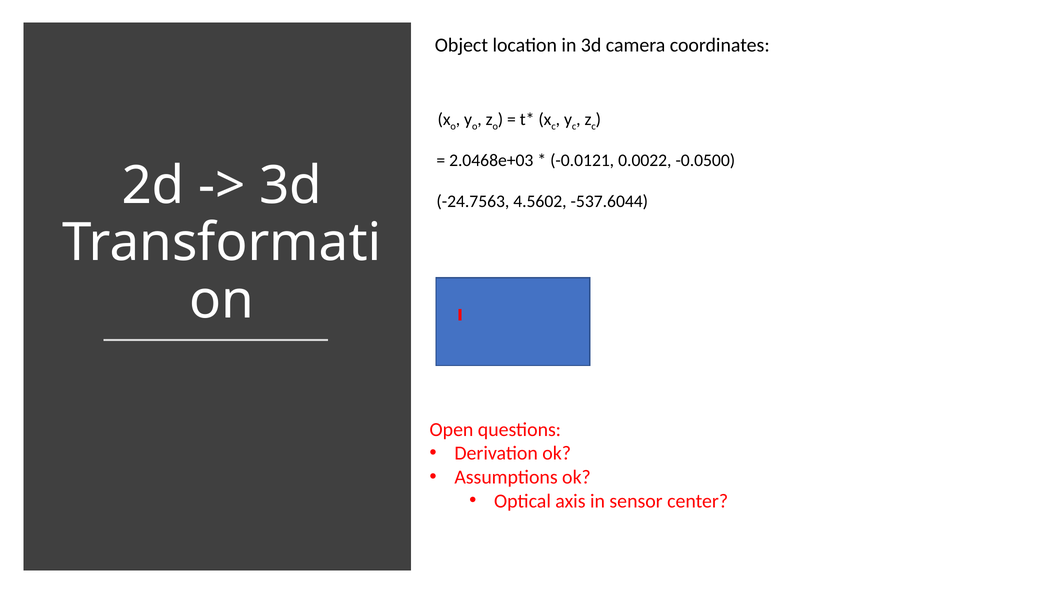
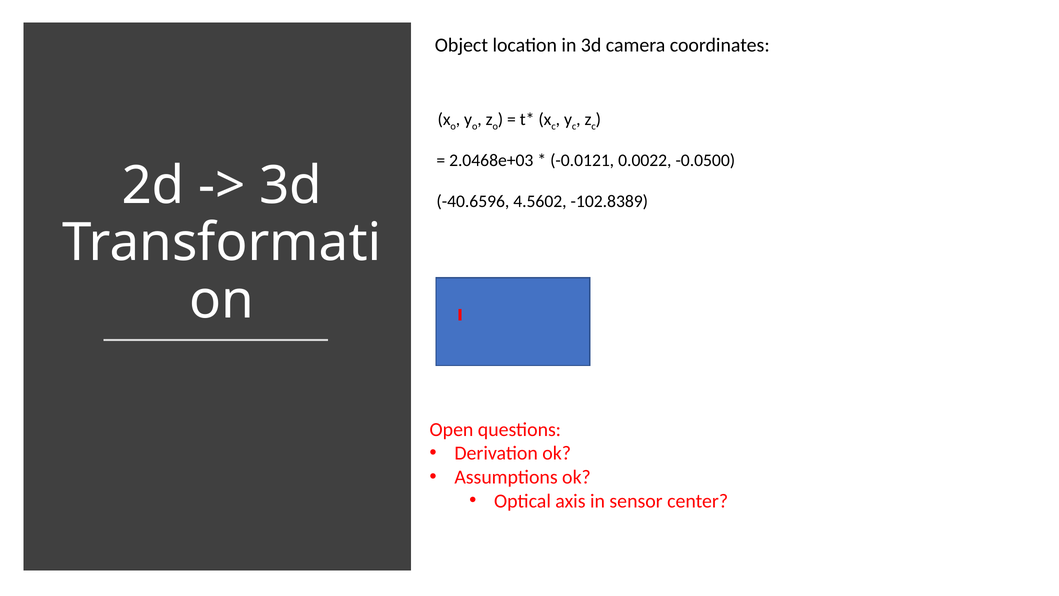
-24.7563: -24.7563 -> -40.6596
-537.6044: -537.6044 -> -102.8389
